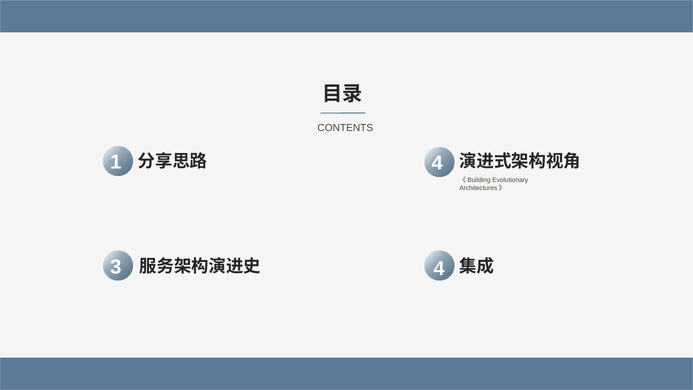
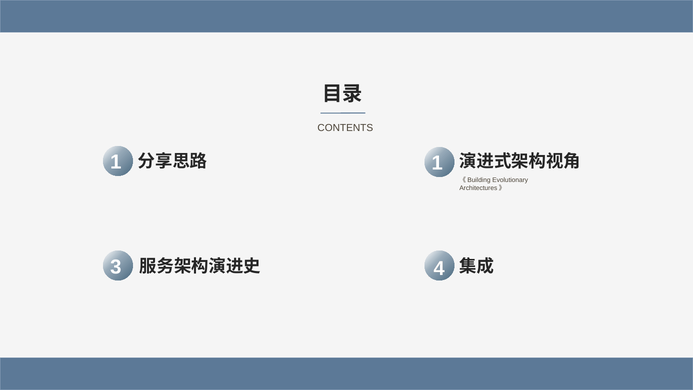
1 4: 4 -> 1
